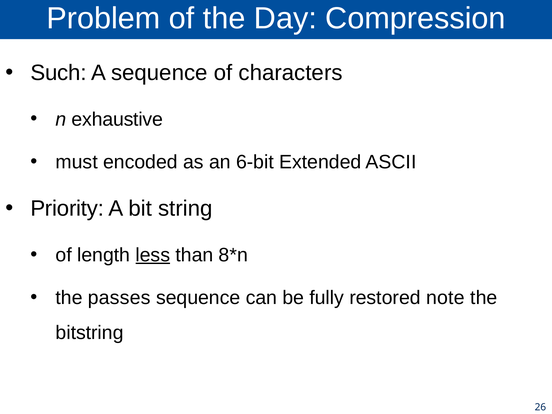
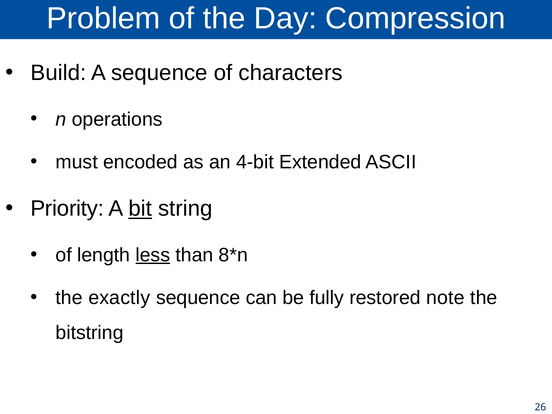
Such: Such -> Build
exhaustive: exhaustive -> operations
6-bit: 6-bit -> 4-bit
bit underline: none -> present
passes: passes -> exactly
